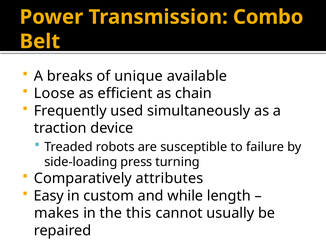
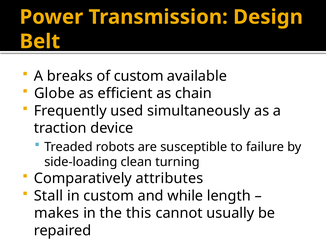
Combo: Combo -> Design
of unique: unique -> custom
Loose: Loose -> Globe
press: press -> clean
Easy: Easy -> Stall
